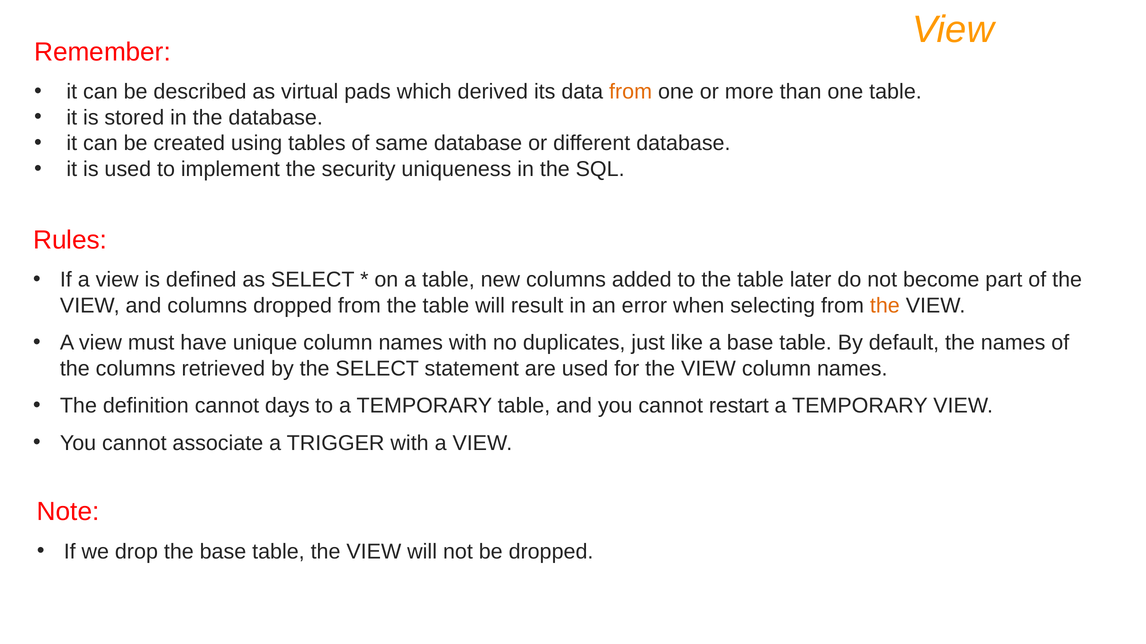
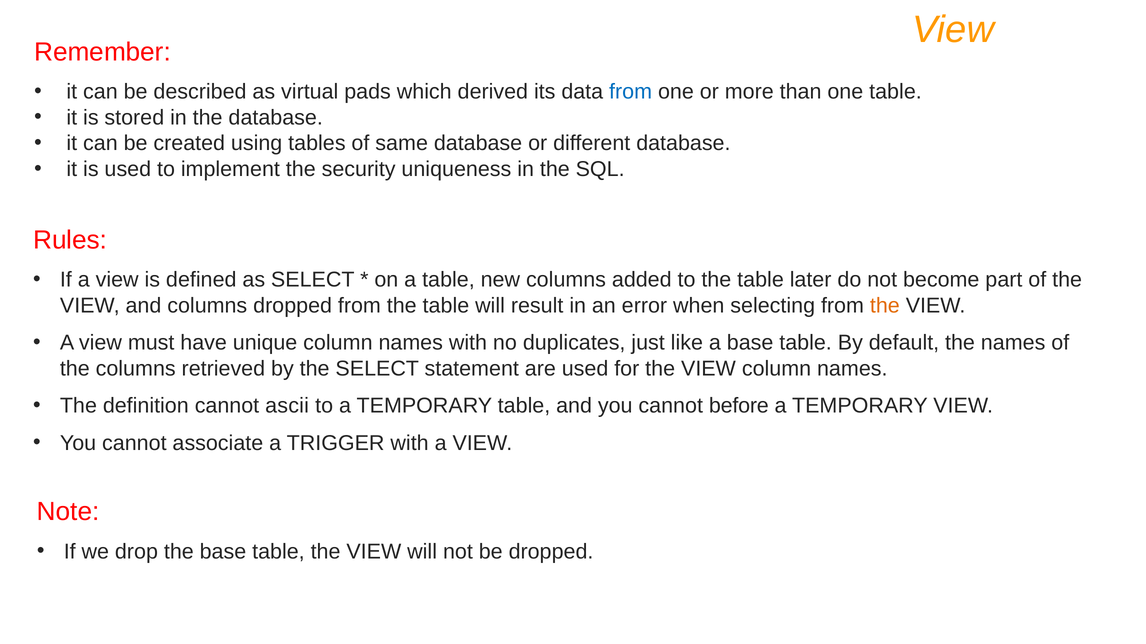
from at (631, 92) colour: orange -> blue
days: days -> ascii
restart: restart -> before
